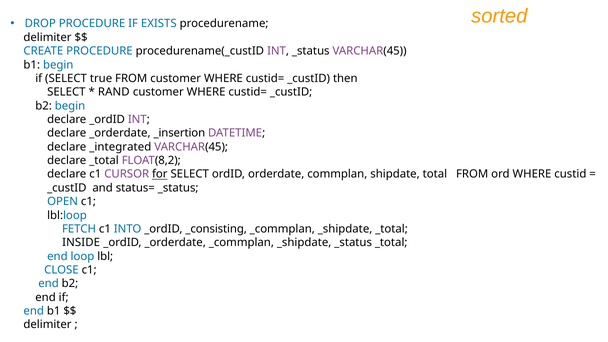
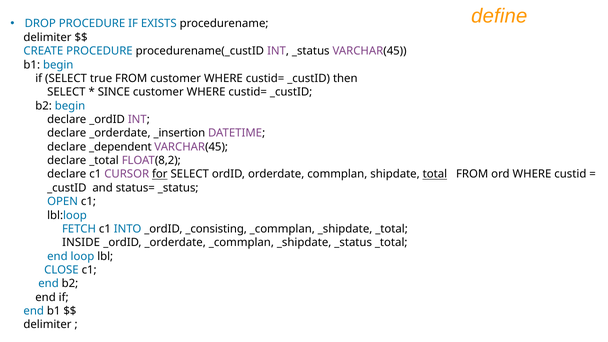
sorted: sorted -> define
RAND: RAND -> SINCE
_integrated: _integrated -> _dependent
total underline: none -> present
